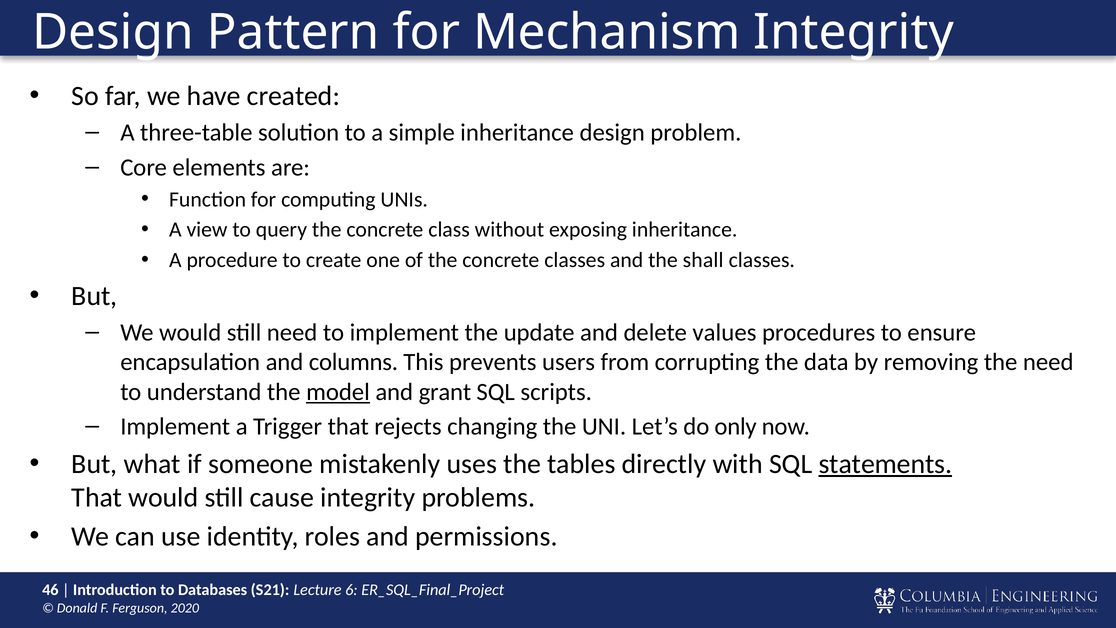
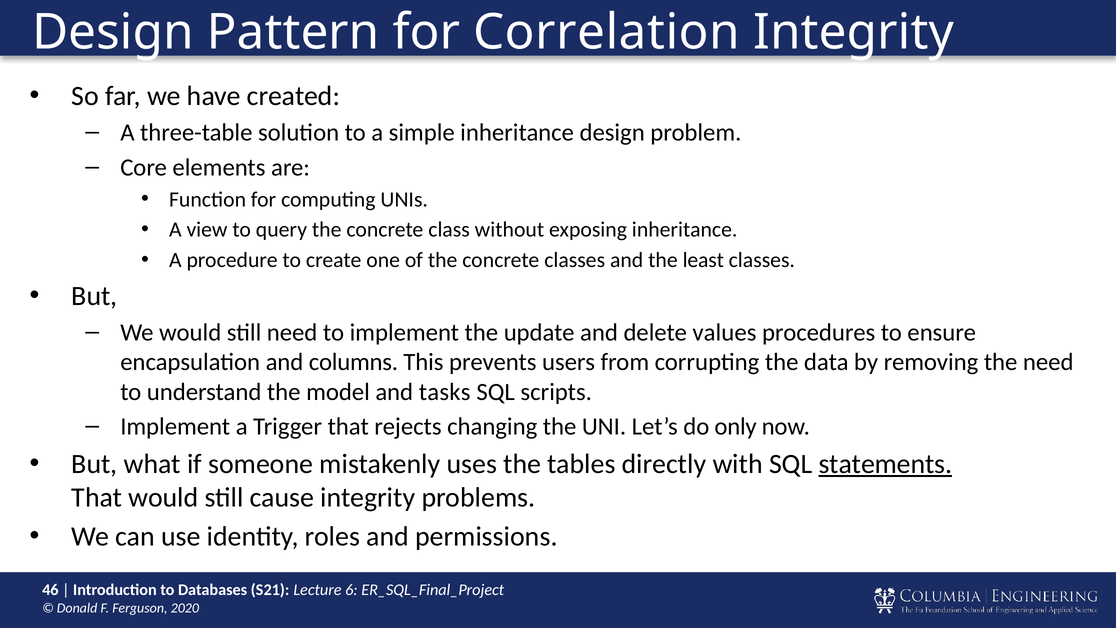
Mechanism: Mechanism -> Correlation
shall: shall -> least
model underline: present -> none
grant: grant -> tasks
